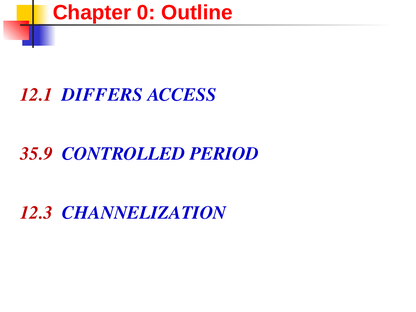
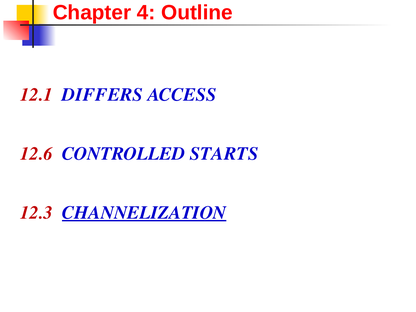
0: 0 -> 4
35.9: 35.9 -> 12.6
PERIOD: PERIOD -> STARTS
CHANNELIZATION underline: none -> present
